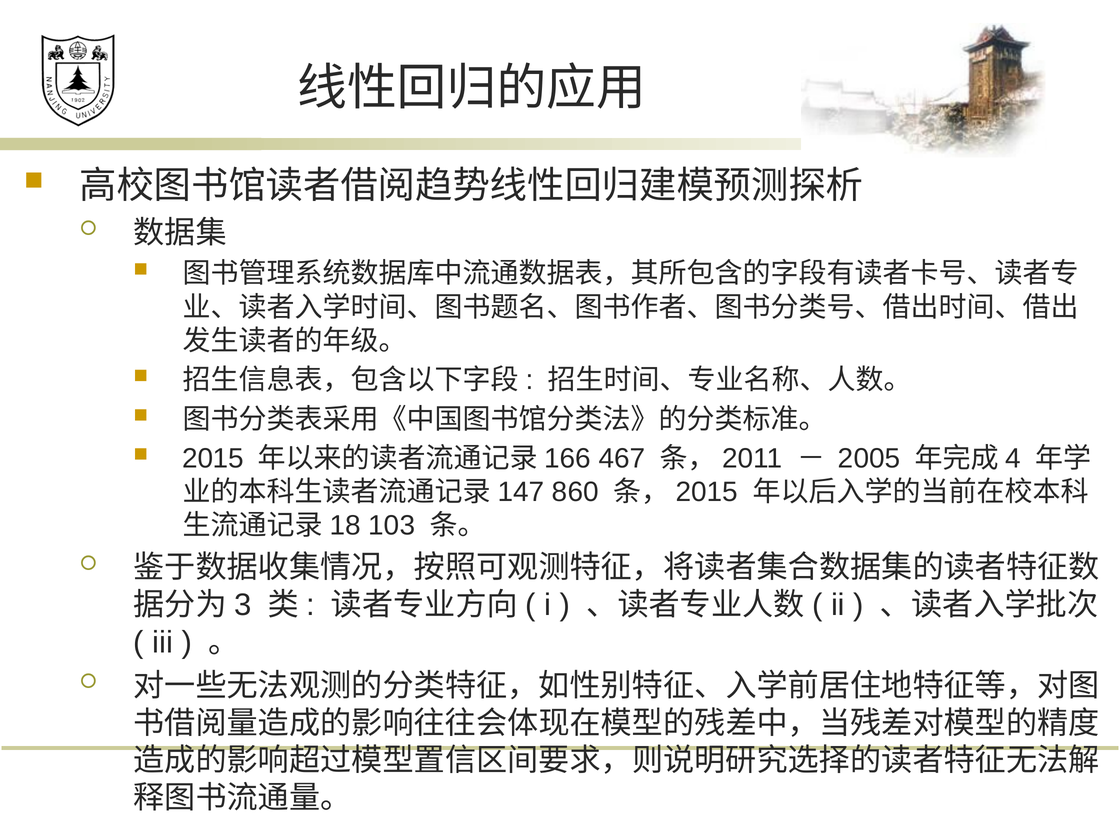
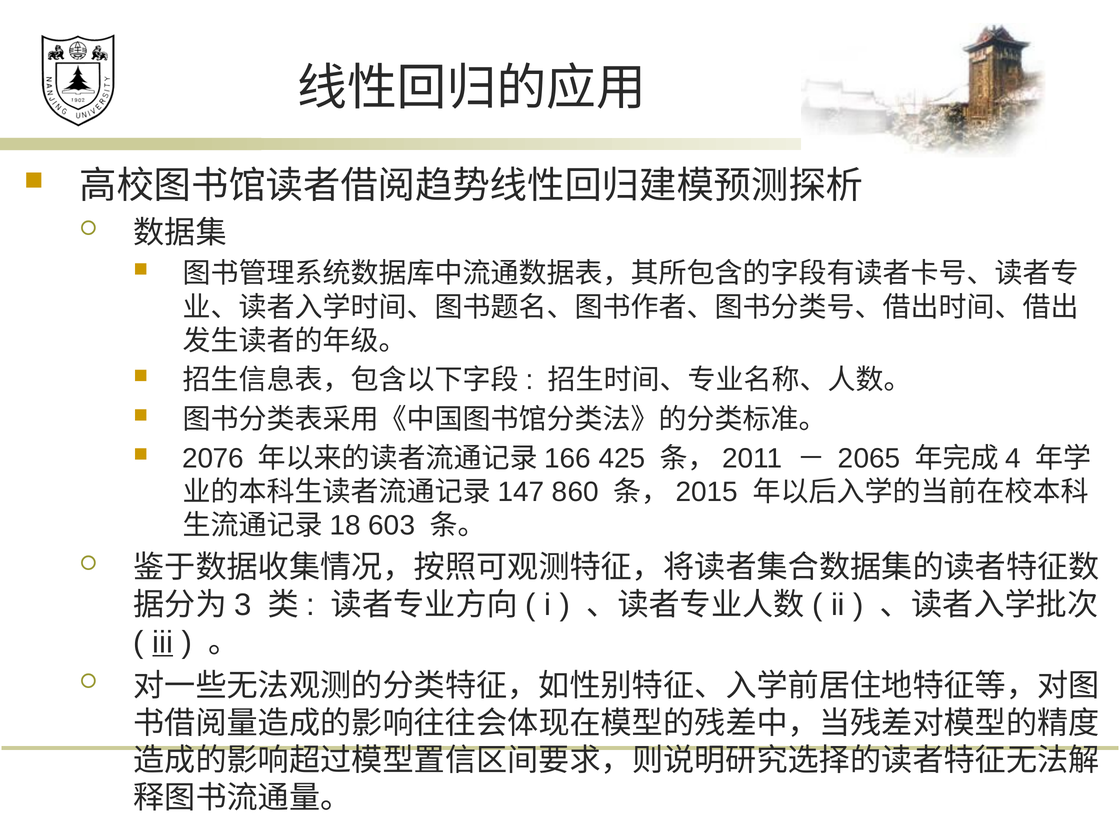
2015: 2015 -> 2076
467: 467 -> 425
2005: 2005 -> 2065
103: 103 -> 603
iii underline: none -> present
